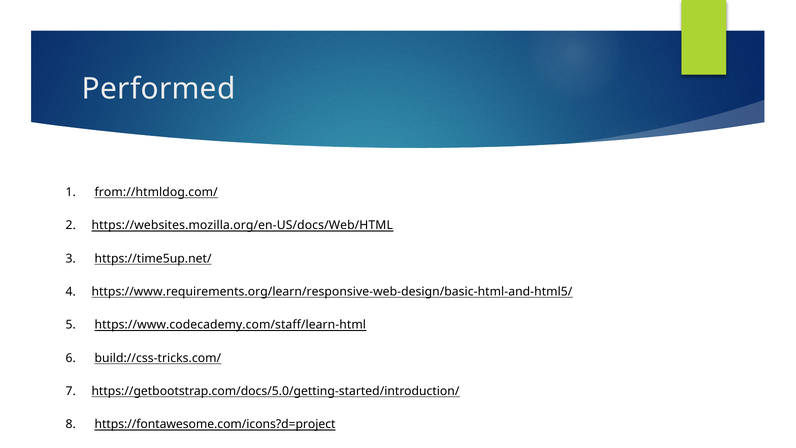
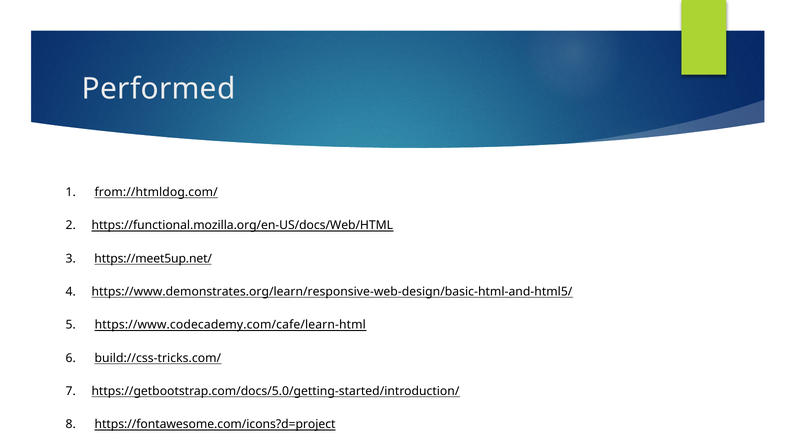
https://websites.mozilla.org/en-US/docs/Web/HTML: https://websites.mozilla.org/en-US/docs/Web/HTML -> https://functional.mozilla.org/en-US/docs/Web/HTML
https://time5up.net/: https://time5up.net/ -> https://meet5up.net/
https://www.requirements.org/learn/responsive-web-design/basic-html-and-html5/: https://www.requirements.org/learn/responsive-web-design/basic-html-and-html5/ -> https://www.demonstrates.org/learn/responsive-web-design/basic-html-and-html5/
https://www.codecademy.com/staff/learn-html: https://www.codecademy.com/staff/learn-html -> https://www.codecademy.com/cafe/learn-html
